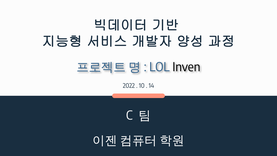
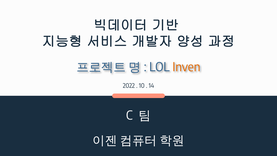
Inven colour: black -> orange
